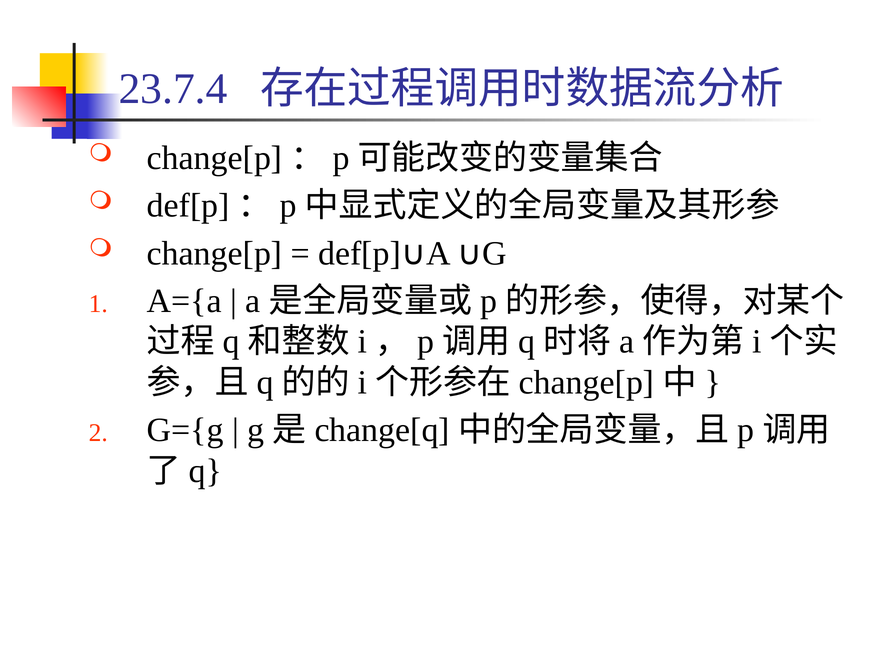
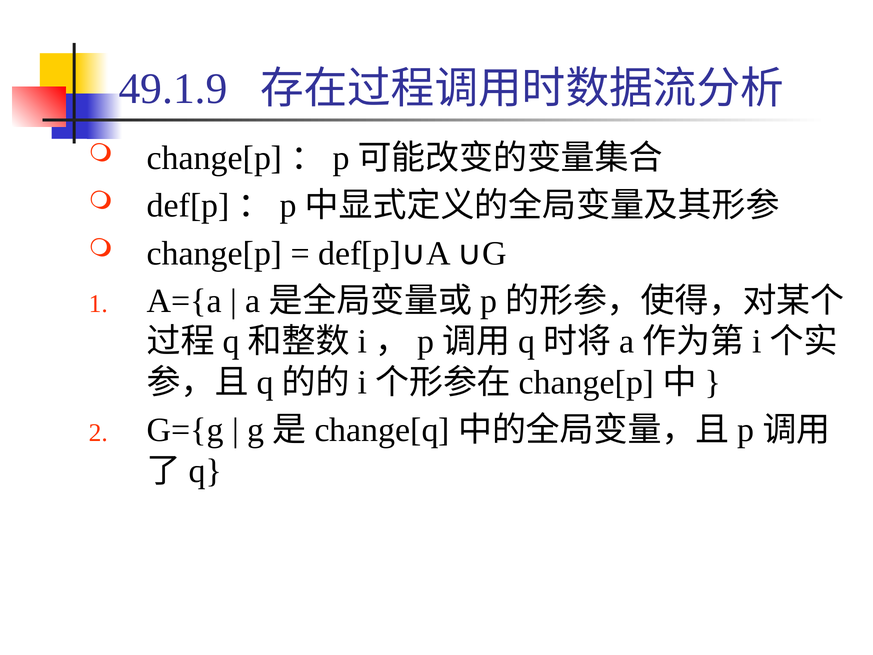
23.7.4: 23.7.4 -> 49.1.9
